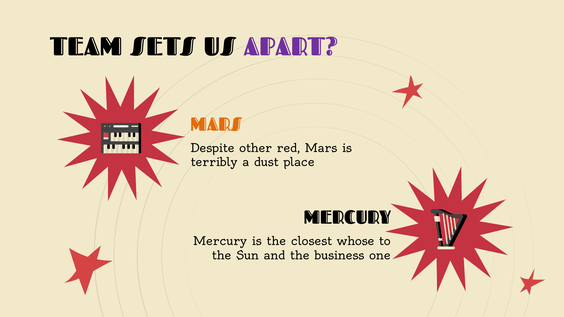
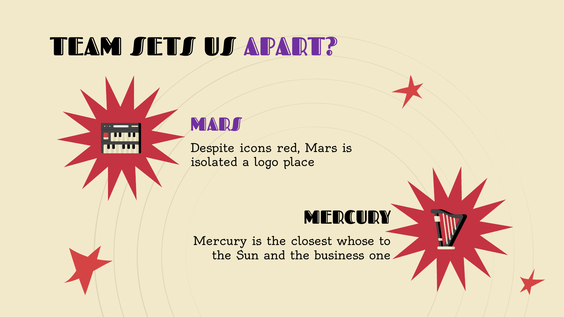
MARS at (216, 125) colour: orange -> purple
other: other -> icons
terribly: terribly -> isolated
dust: dust -> logo
